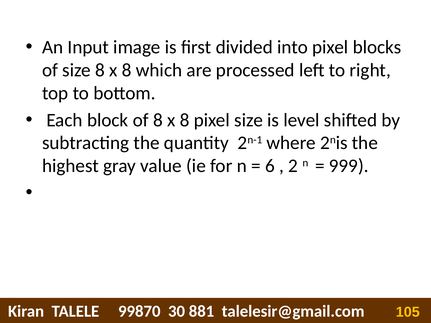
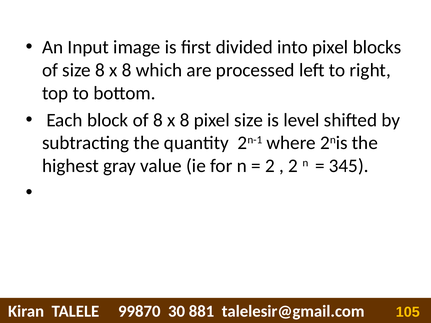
6 at (270, 166): 6 -> 2
999: 999 -> 345
